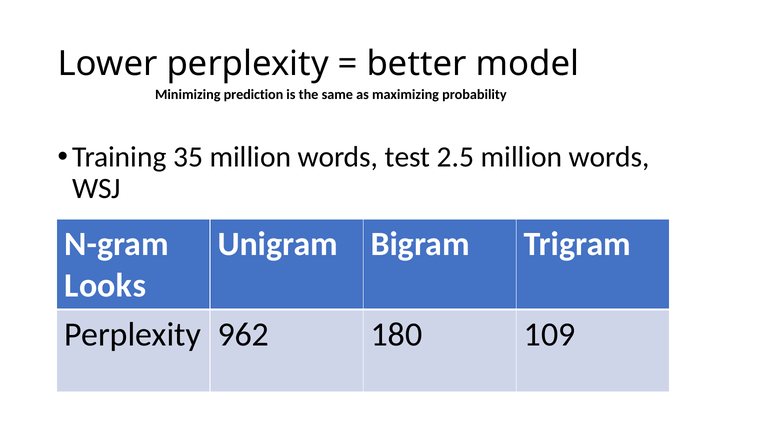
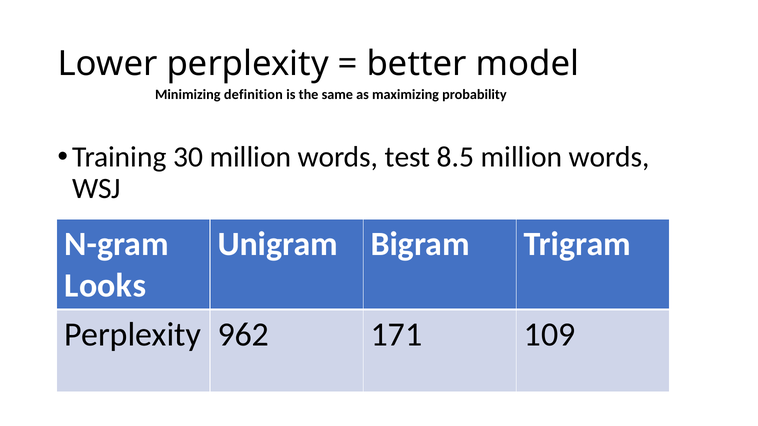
prediction: prediction -> definition
35: 35 -> 30
2.5: 2.5 -> 8.5
180: 180 -> 171
